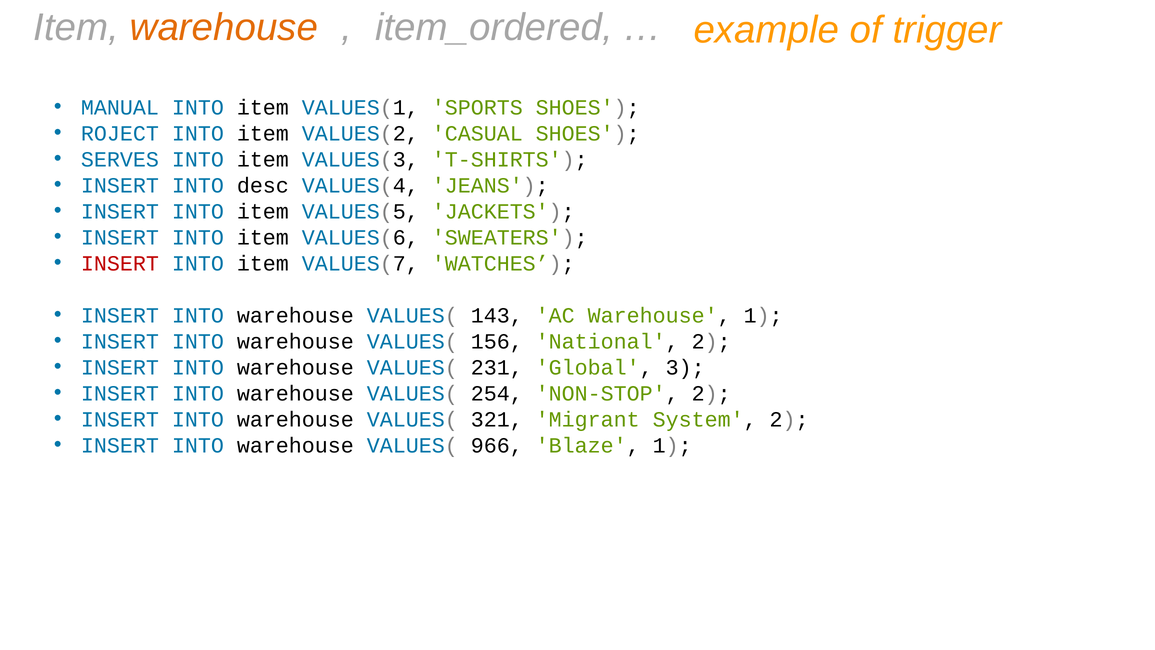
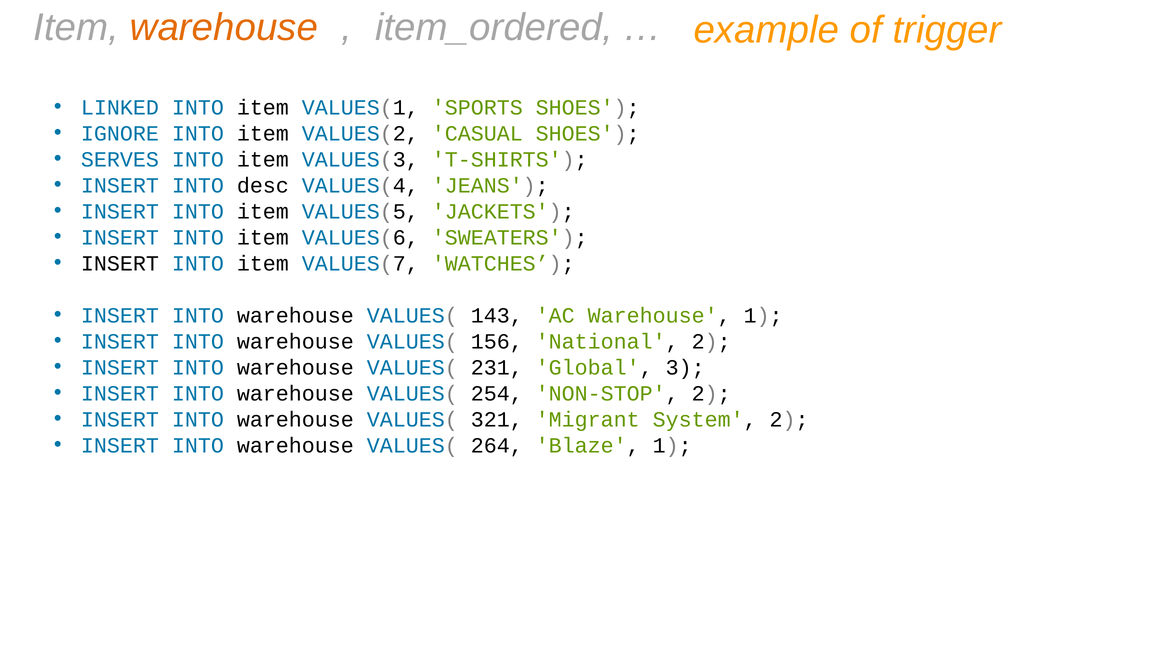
MANUAL: MANUAL -> LINKED
ROJECT: ROJECT -> IGNORE
INSERT at (120, 263) colour: red -> black
966: 966 -> 264
